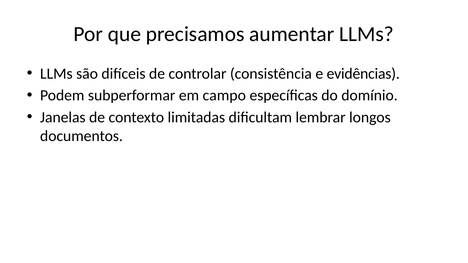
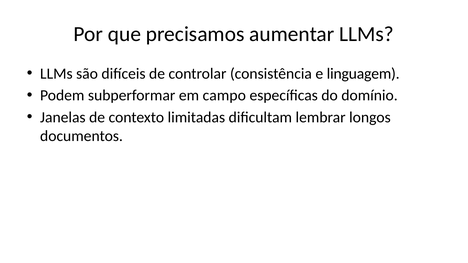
evidências: evidências -> linguagem
